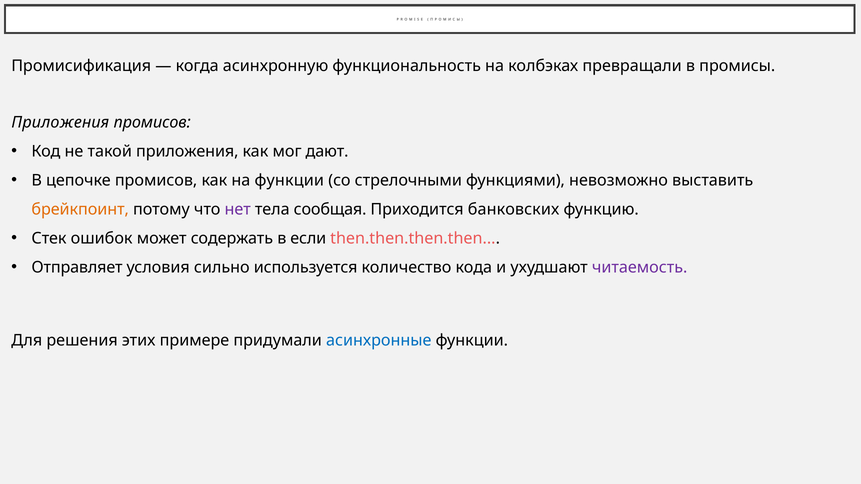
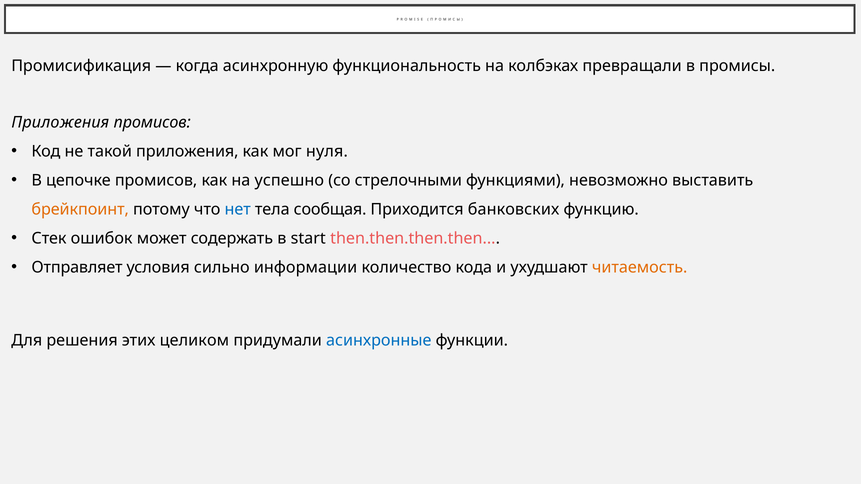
дают: дают -> нуля
на функции: функции -> успешно
нет colour: purple -> blue
если: если -> start
используется: используется -> информации
читаемость colour: purple -> orange
примере: примере -> целиком
